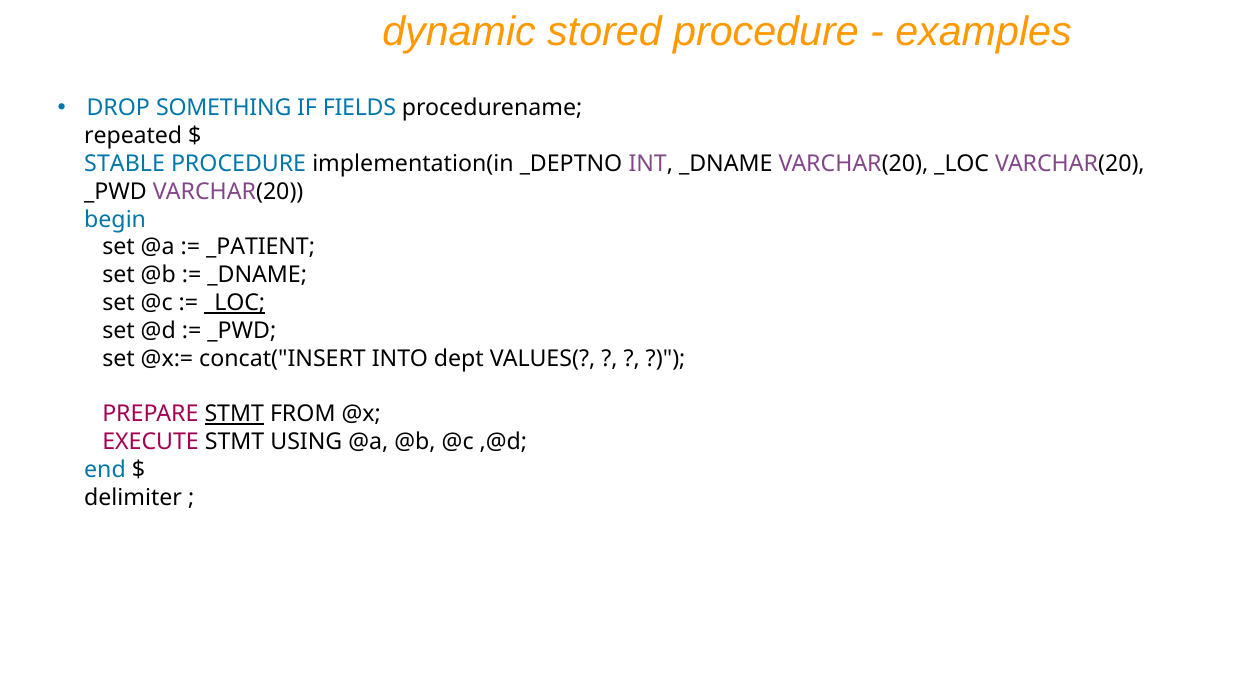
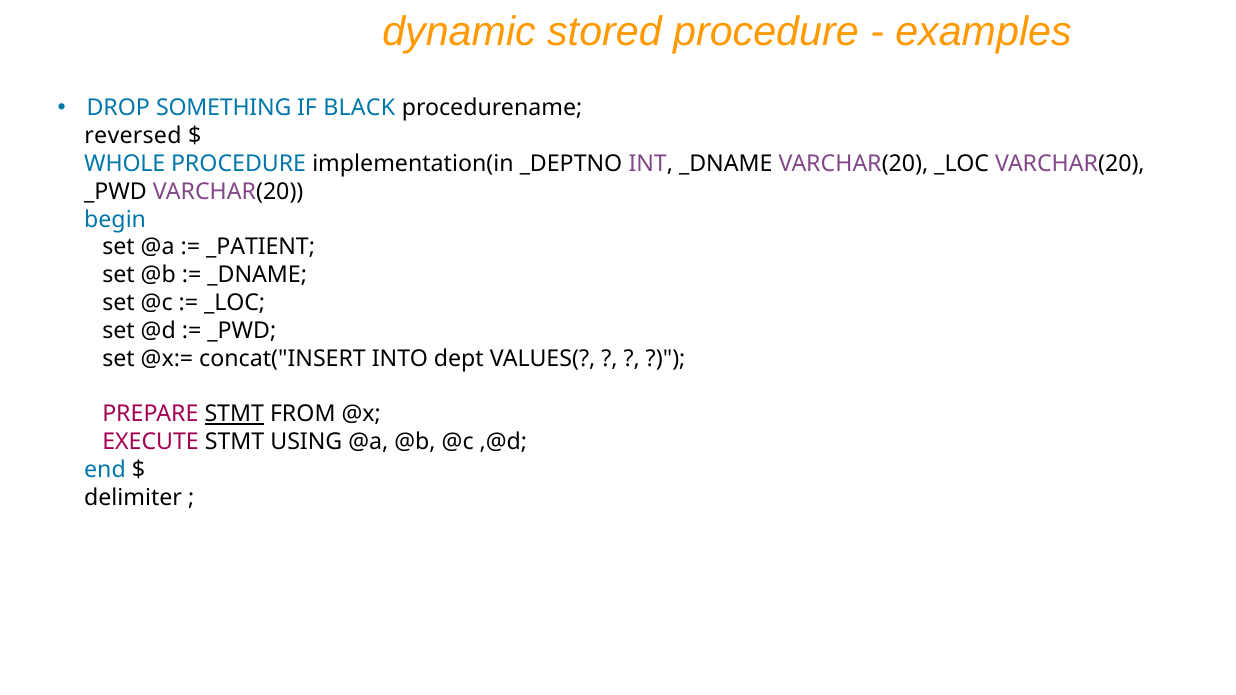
FIELDS: FIELDS -> BLACK
repeated: repeated -> reversed
STABLE: STABLE -> WHOLE
_LOC at (235, 303) underline: present -> none
